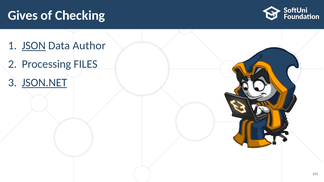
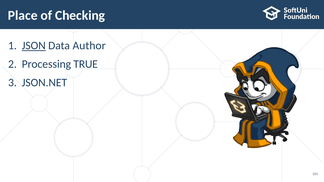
Gives: Gives -> Place
FILES: FILES -> TRUE
JSON.NET underline: present -> none
